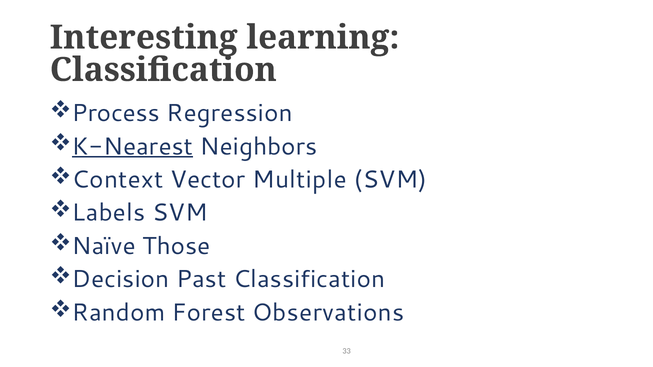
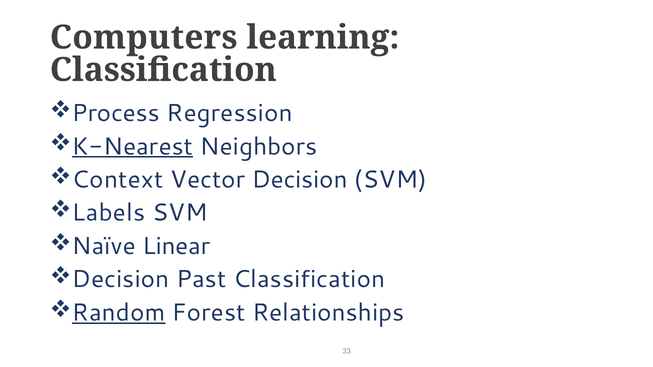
Interesting: Interesting -> Computers
Vector Multiple: Multiple -> Decision
Those: Those -> Linear
Random underline: none -> present
Observations: Observations -> Relationships
